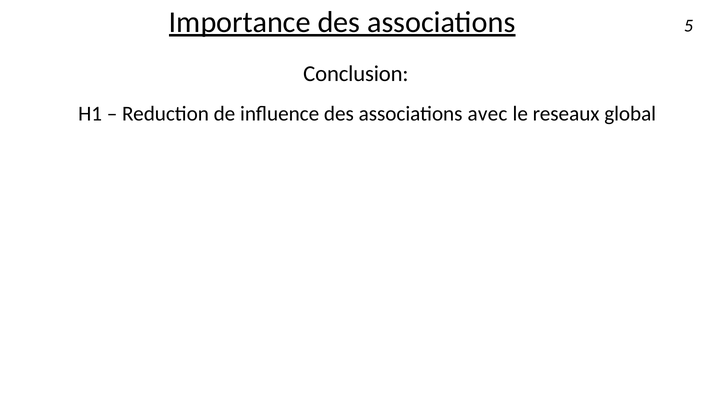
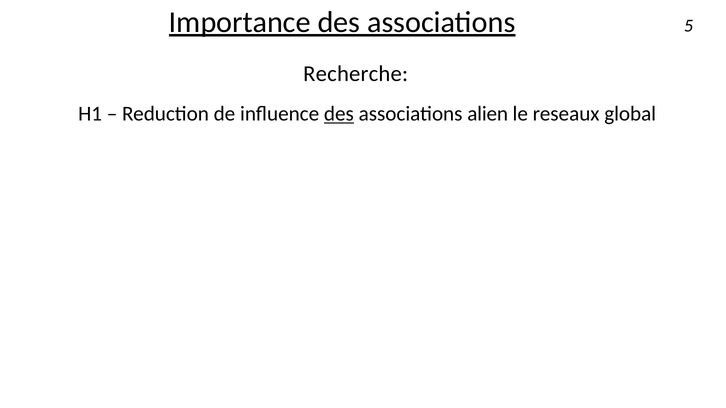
Conclusion: Conclusion -> Recherche
des at (339, 114) underline: none -> present
avec: avec -> alien
